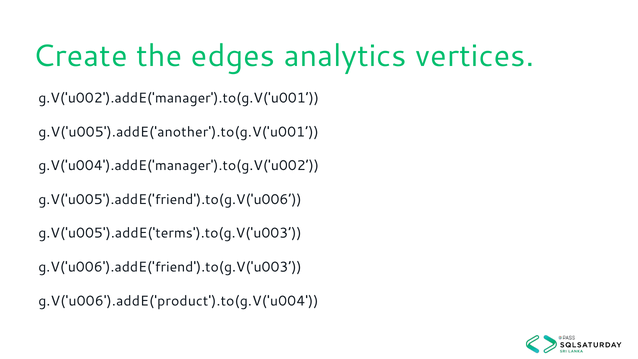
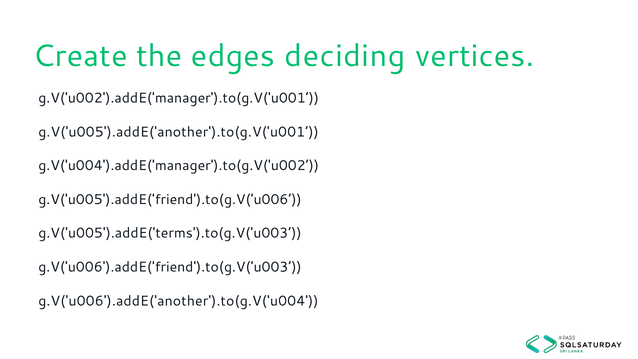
analytics: analytics -> deciding
g.V('u006').addE('product').to(g.V('u004: g.V('u006').addE('product').to(g.V('u004 -> g.V('u006').addE('another').to(g.V('u004
